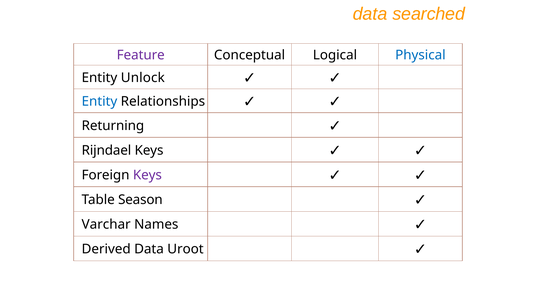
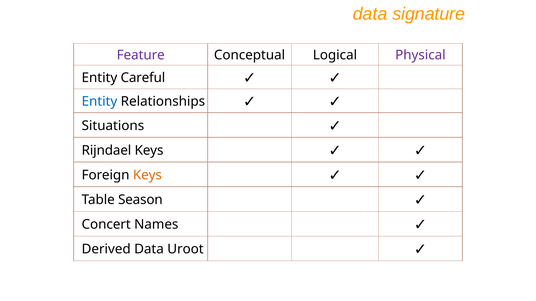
searched: searched -> signature
Physical colour: blue -> purple
Unlock: Unlock -> Careful
Returning: Returning -> Situations
Keys at (147, 175) colour: purple -> orange
Varchar: Varchar -> Concert
